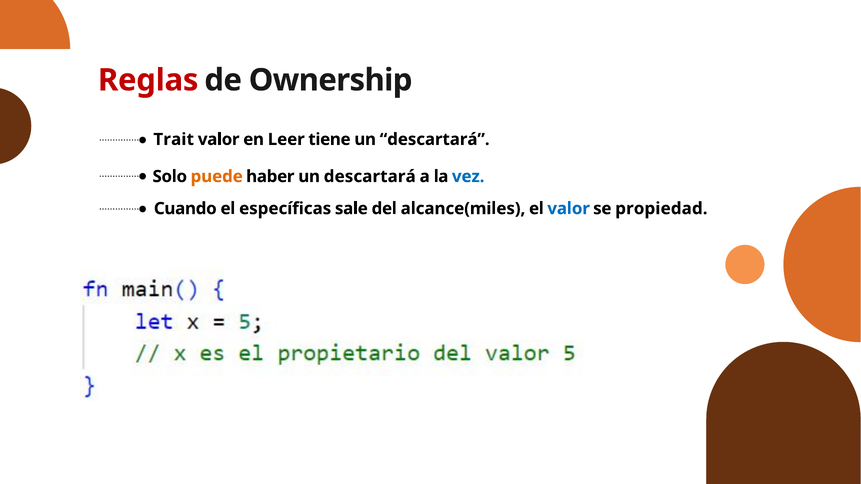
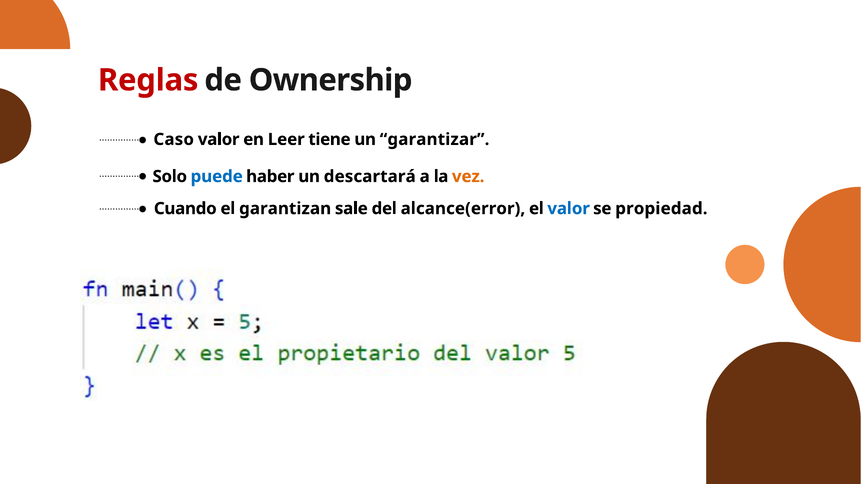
Trait: Trait -> Caso
tiene un descartará: descartará -> garantizar
puede colour: orange -> blue
vez colour: blue -> orange
específicas: específicas -> garantizan
alcance(miles: alcance(miles -> alcance(error
